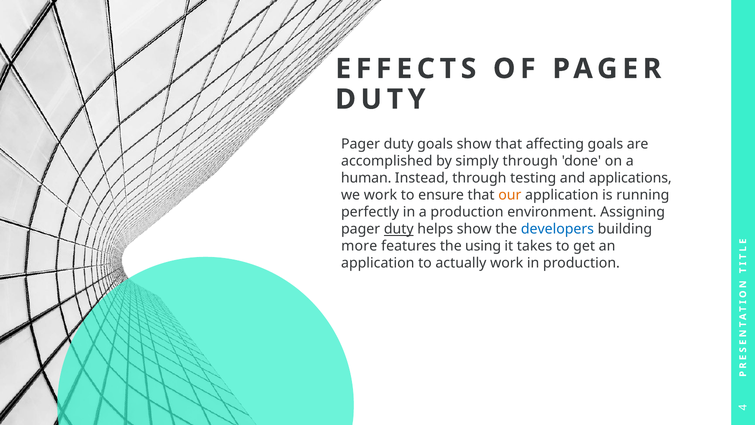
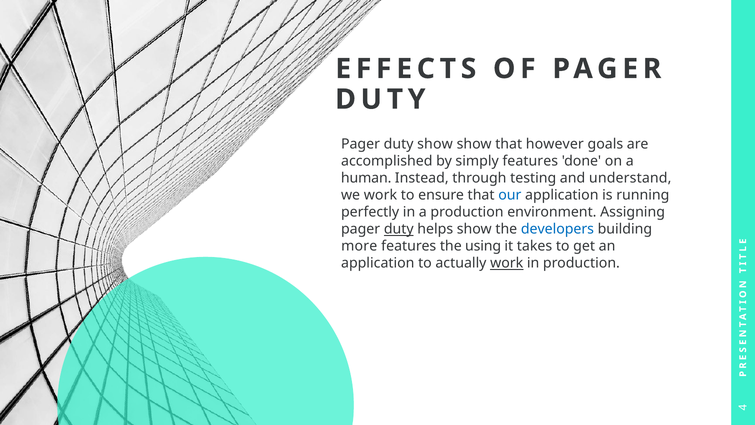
duty goals: goals -> show
affecting: affecting -> however
simply through: through -> features
applications: applications -> understand
our colour: orange -> blue
work at (507, 263) underline: none -> present
